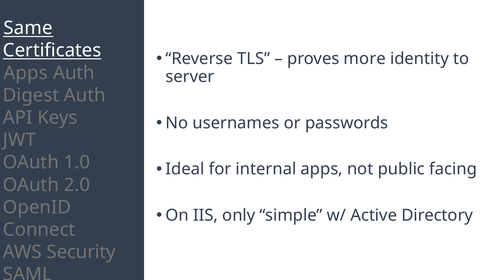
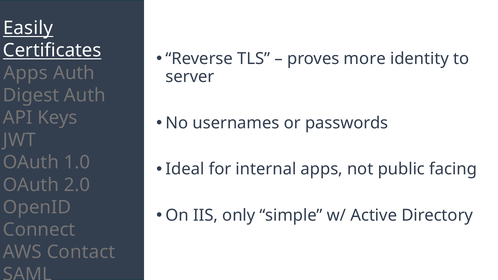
Same: Same -> Easily
Security: Security -> Contact
